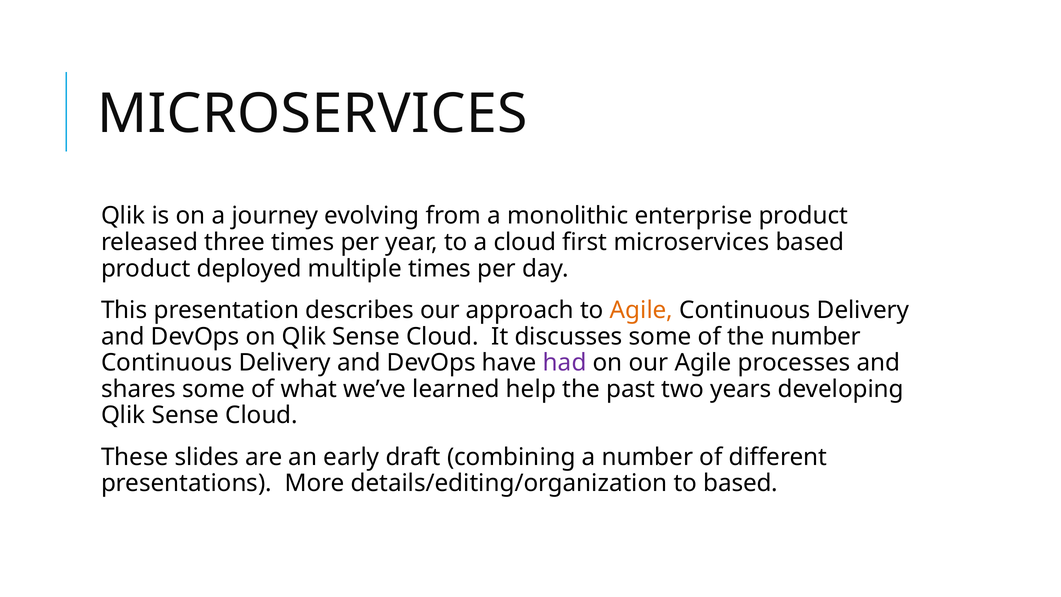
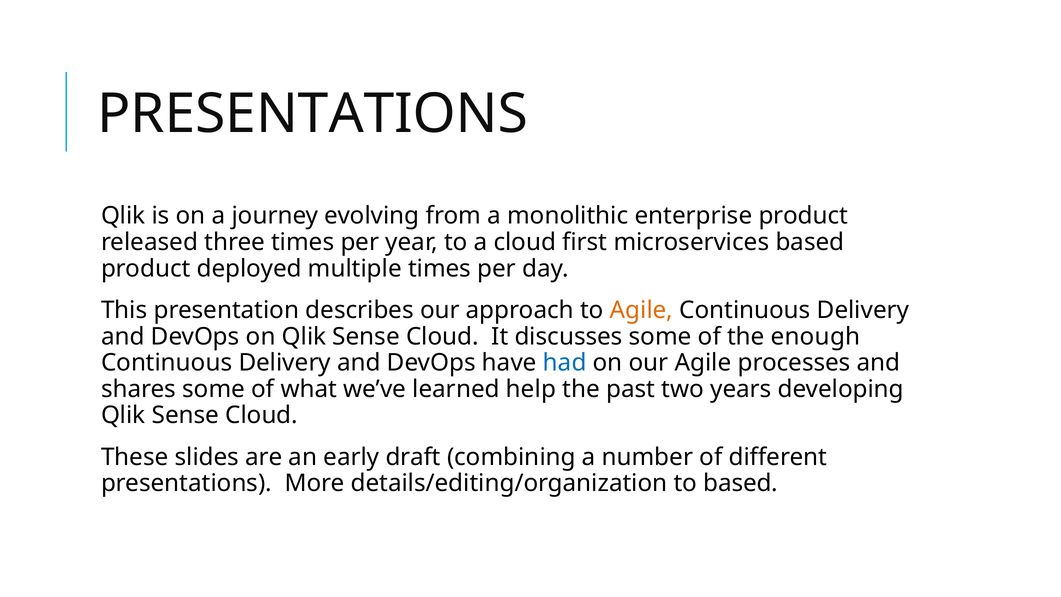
MICROSERVICES at (312, 114): MICROSERVICES -> PRESENTATIONS
the number: number -> enough
had colour: purple -> blue
